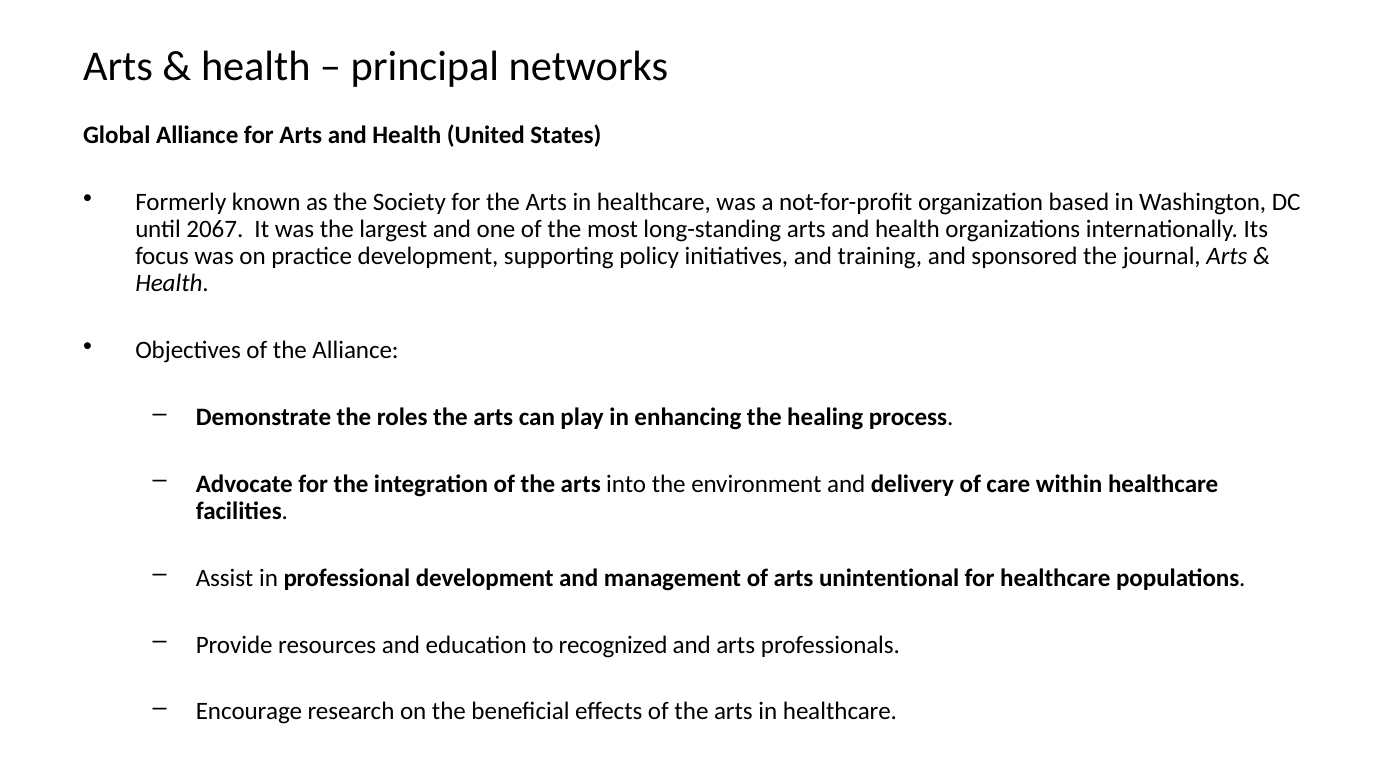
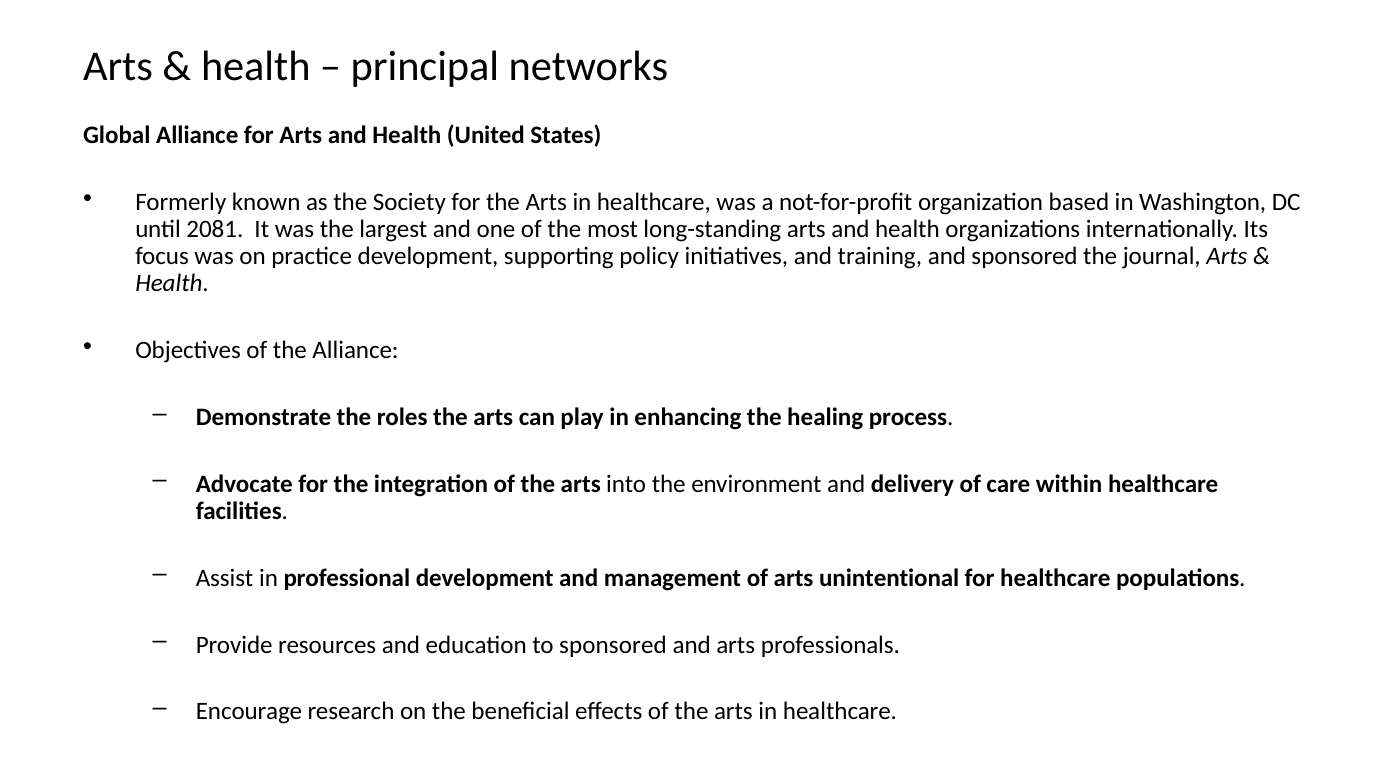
2067: 2067 -> 2081
to recognized: recognized -> sponsored
